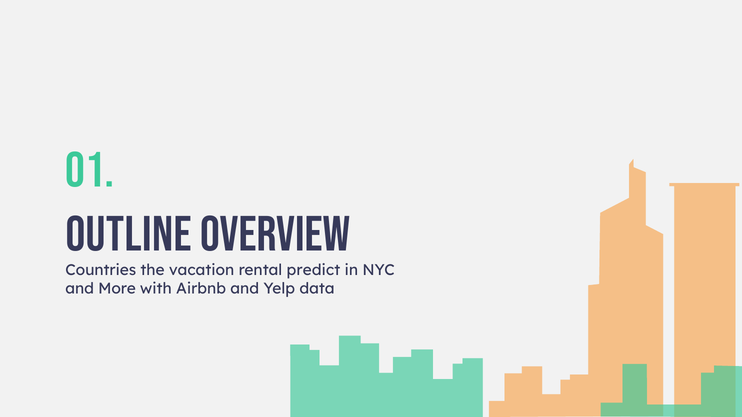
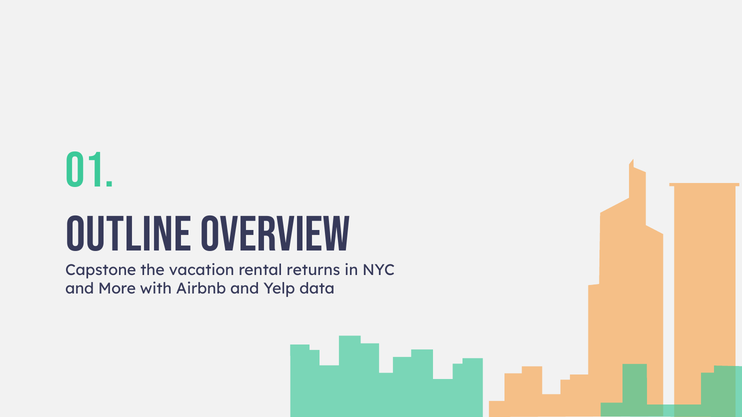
Countries: Countries -> Capstone
predict: predict -> returns
